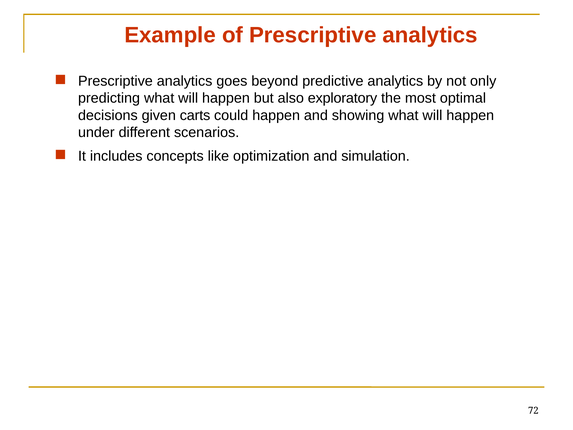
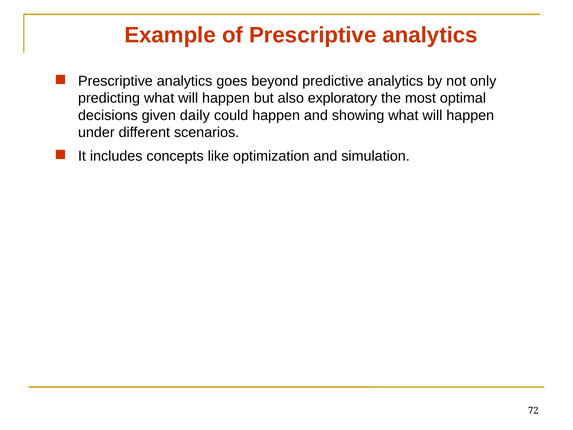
carts: carts -> daily
